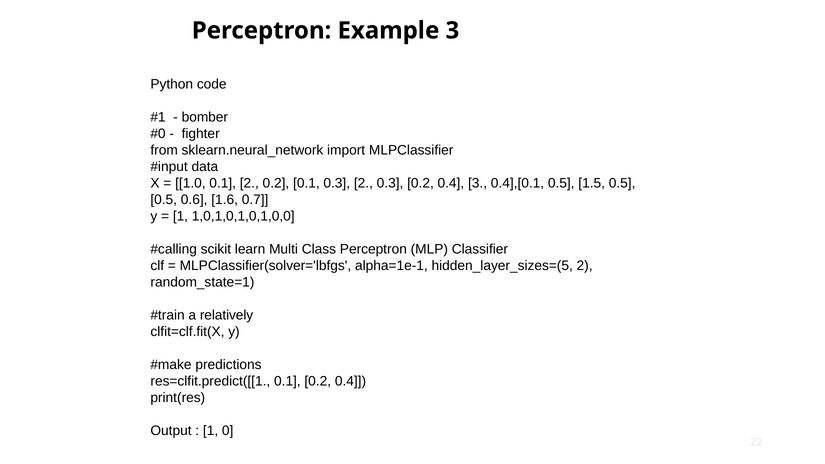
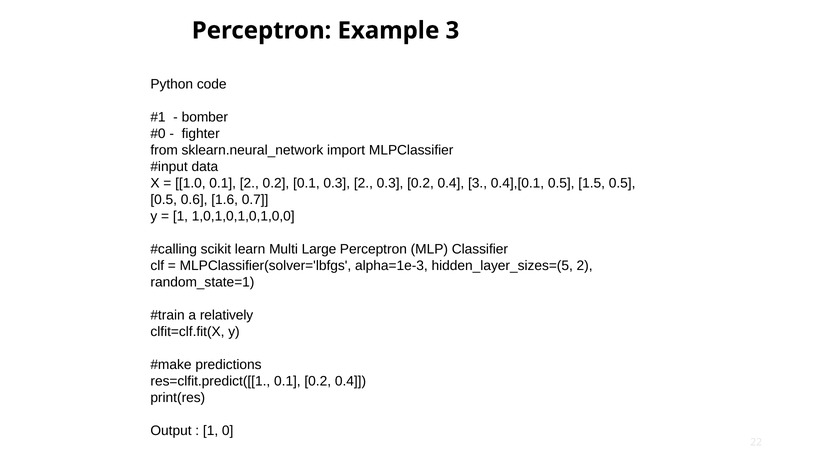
Class: Class -> Large
alpha=1e-1: alpha=1e-1 -> alpha=1e-3
